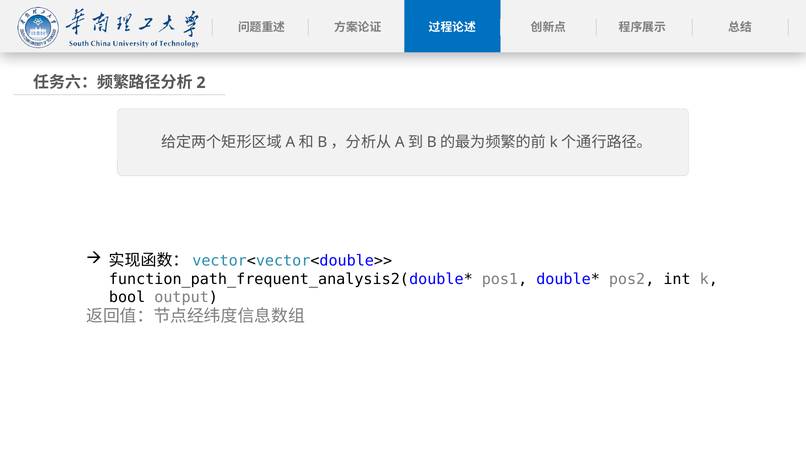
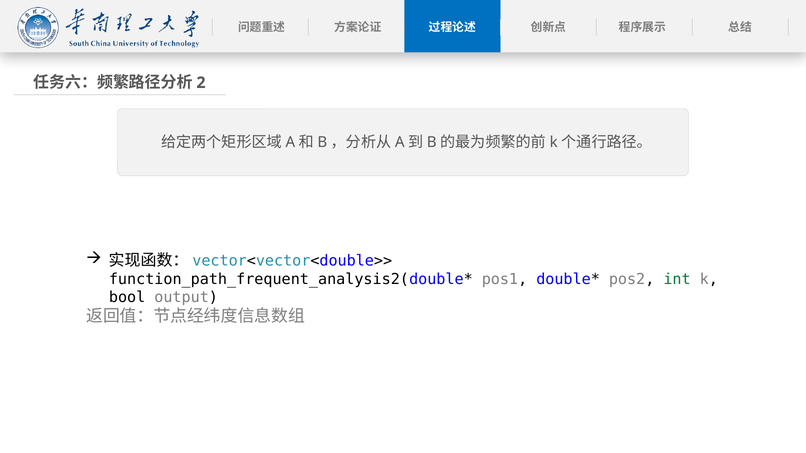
int colour: black -> green
